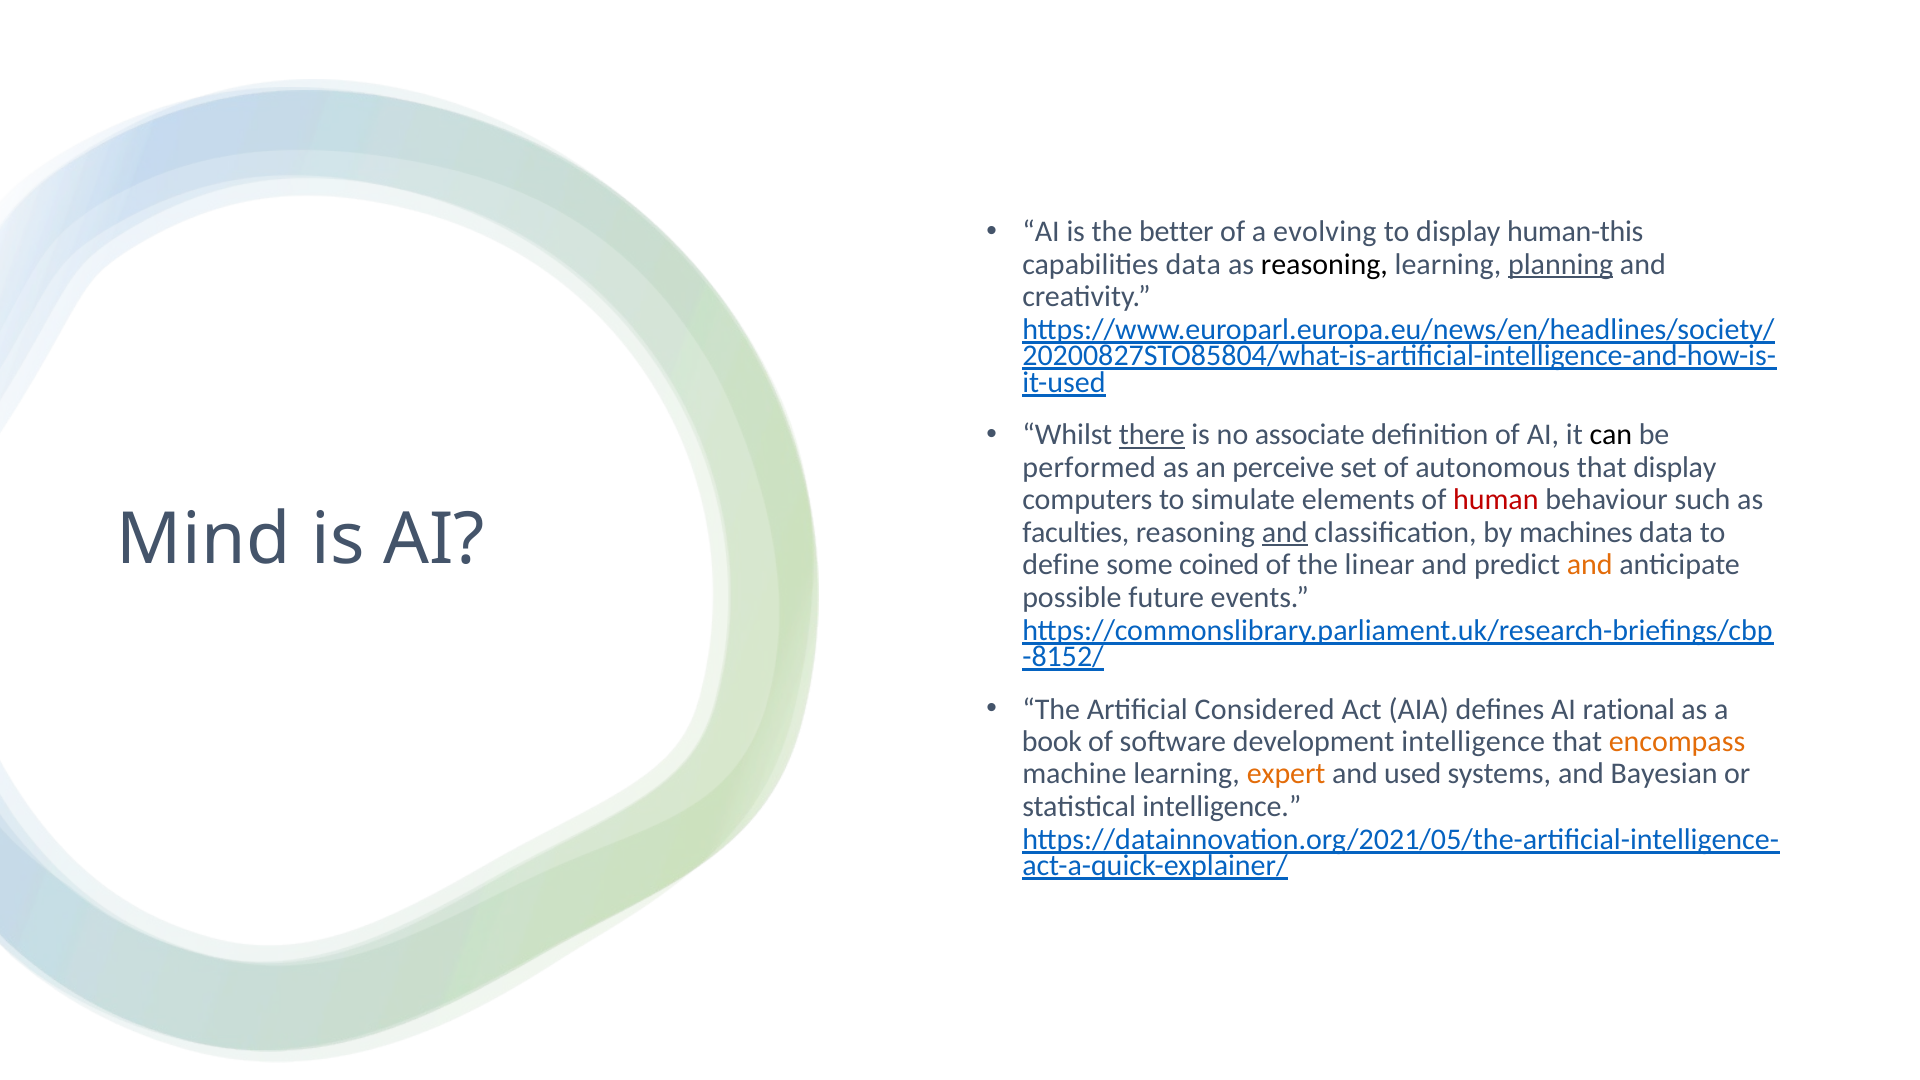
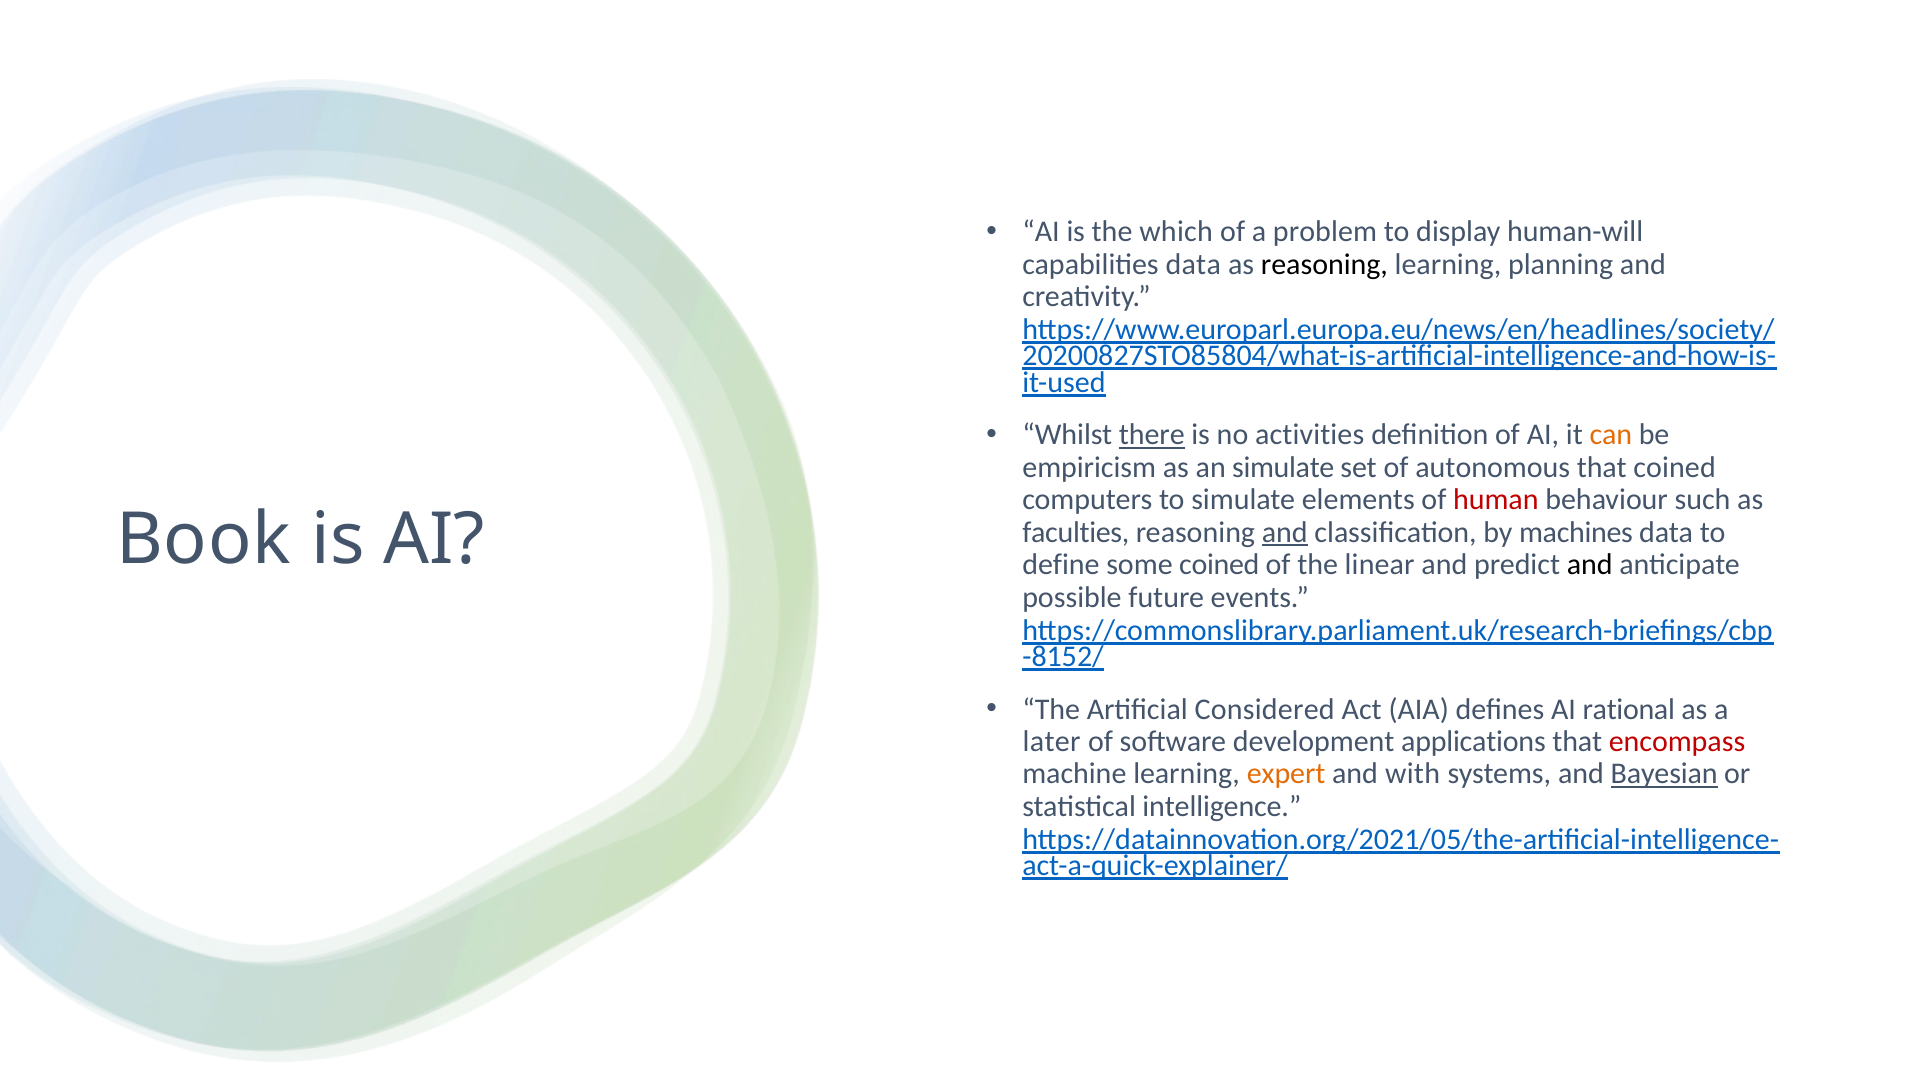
better: better -> which
evolving: evolving -> problem
human-this: human-this -> human-will
planning underline: present -> none
associate: associate -> activities
can colour: black -> orange
performed: performed -> empiricism
an perceive: perceive -> simulate
that display: display -> coined
Mind: Mind -> Book
and at (1590, 565) colour: orange -> black
book: book -> later
development intelligence: intelligence -> applications
encompass colour: orange -> red
used: used -> with
Bayesian underline: none -> present
